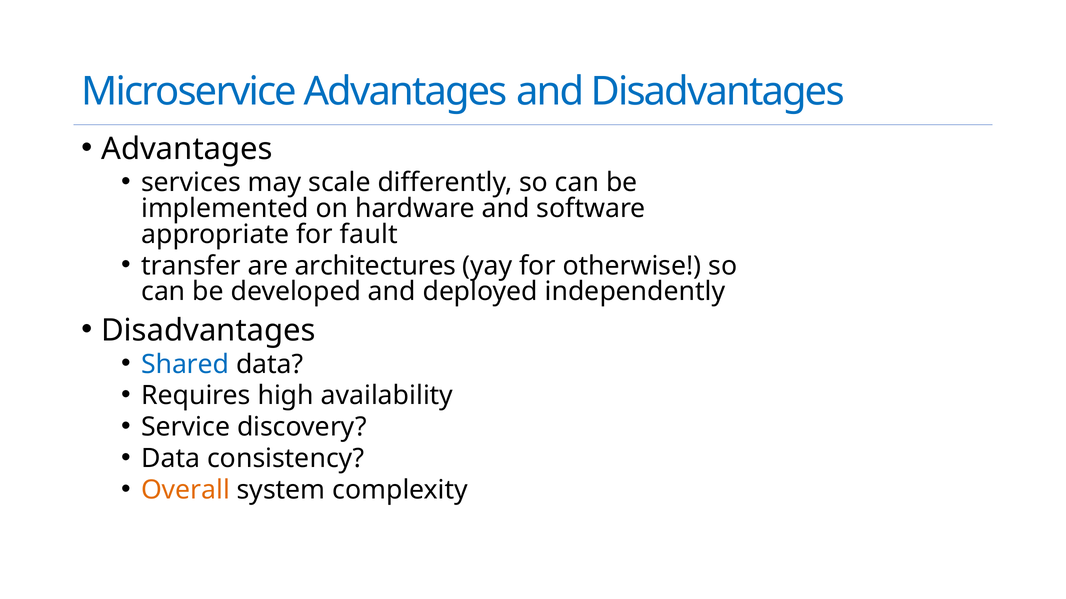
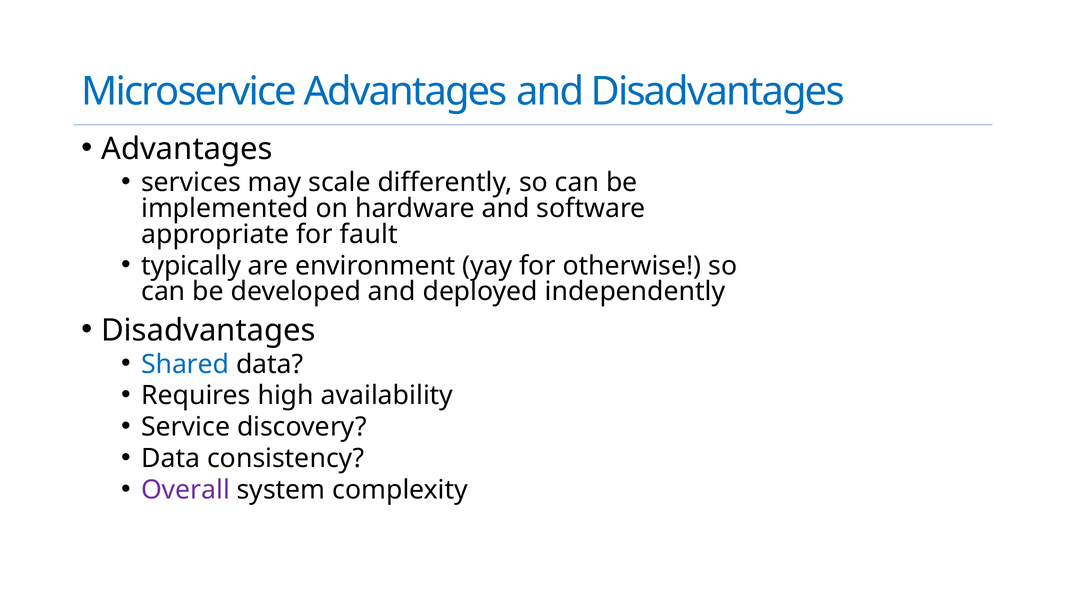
transfer: transfer -> typically
architectures: architectures -> environment
Overall colour: orange -> purple
